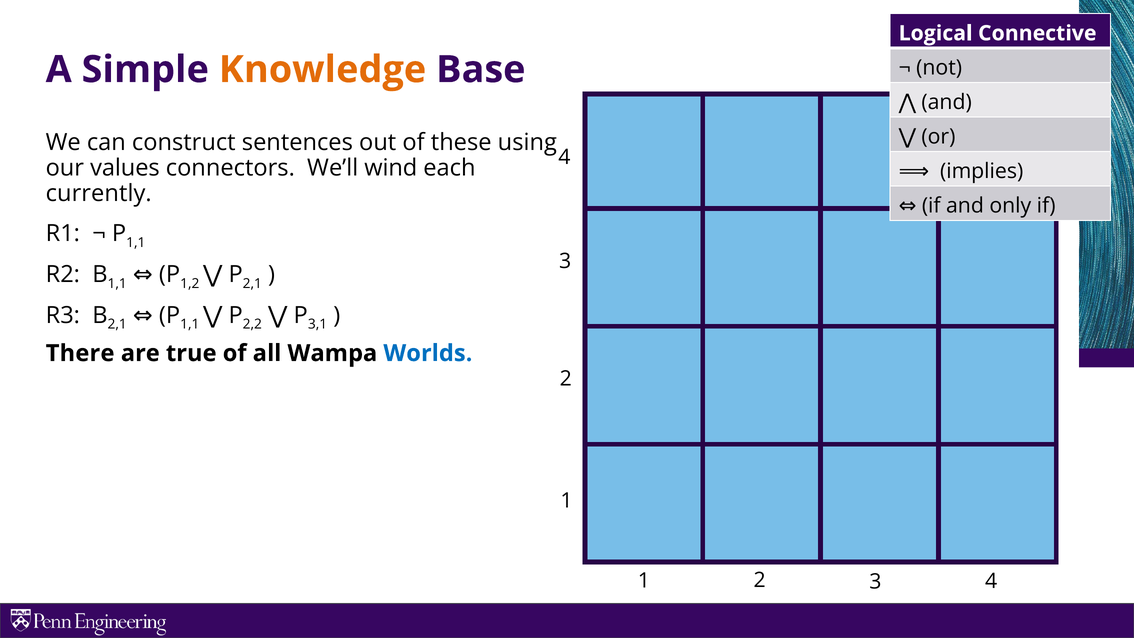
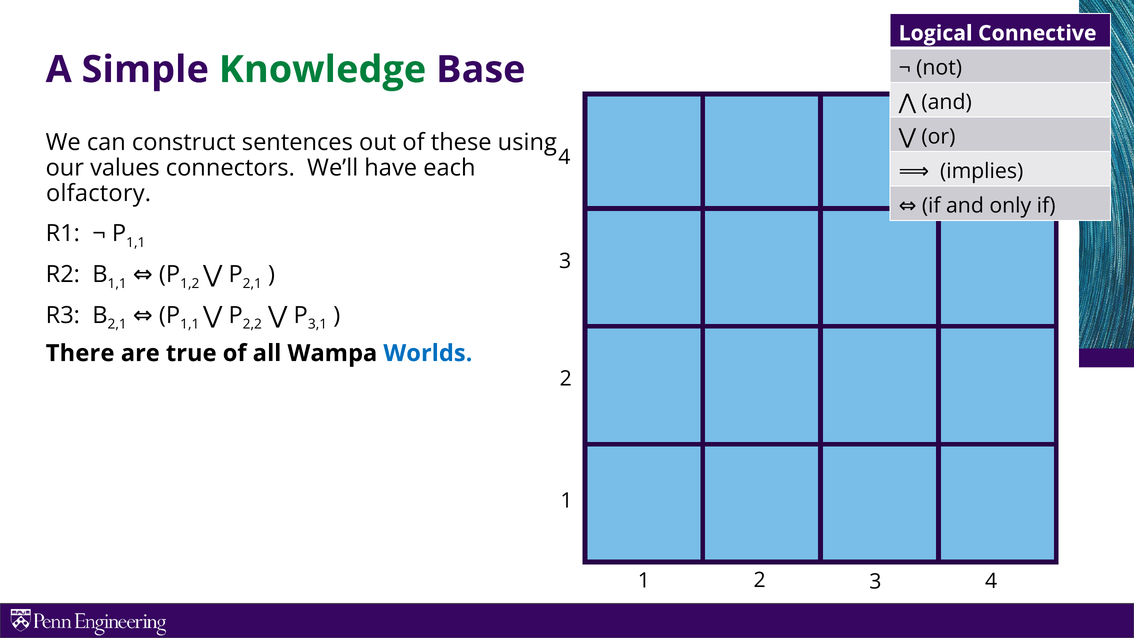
Knowledge colour: orange -> green
wind: wind -> have
currently: currently -> olfactory
